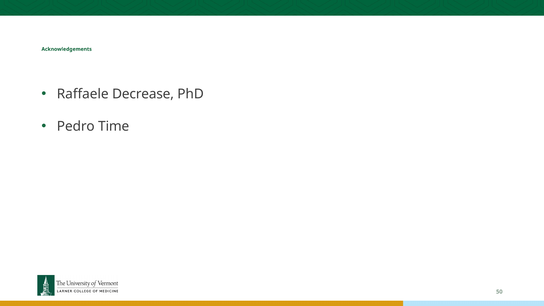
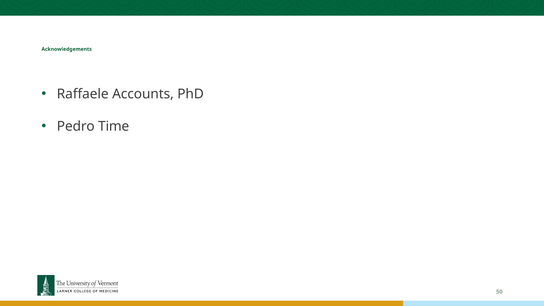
Decrease: Decrease -> Accounts
